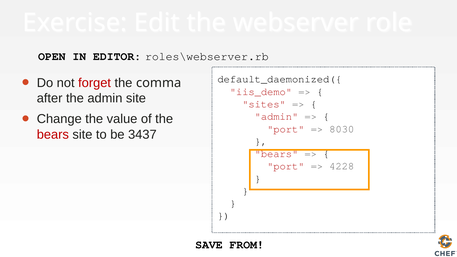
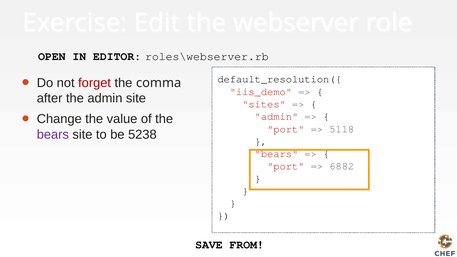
default_daemonized({: default_daemonized({ -> default_resolution({
8030: 8030 -> 5118
bears at (53, 135) colour: red -> purple
3437: 3437 -> 5238
4228: 4228 -> 6882
